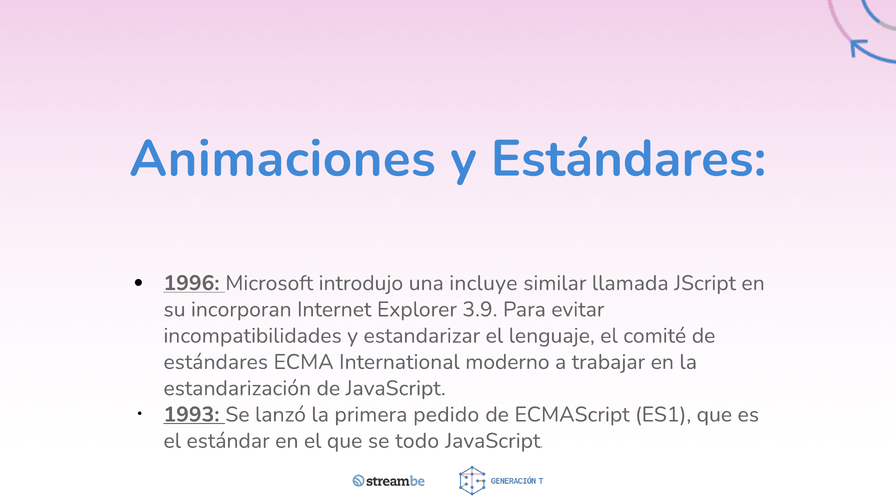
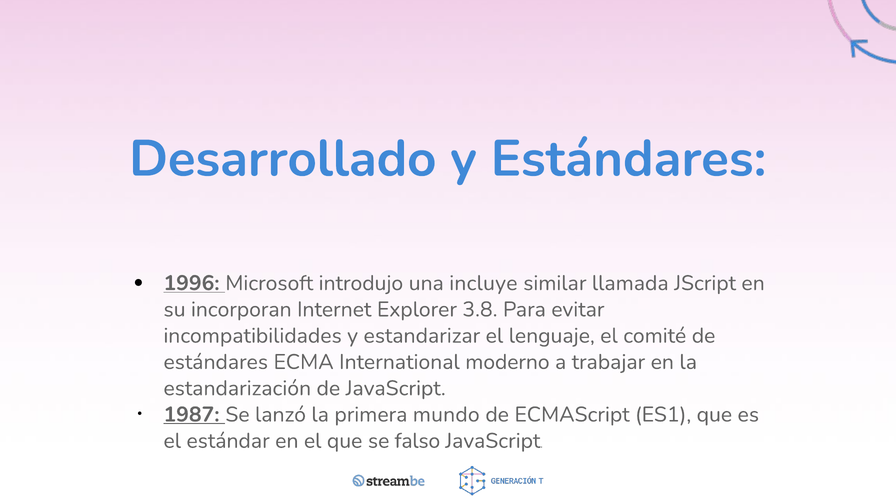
Animaciones: Animaciones -> Desarrollado
3.9: 3.9 -> 3.8
1993: 1993 -> 1987
pedido: pedido -> mundo
todo: todo -> falso
